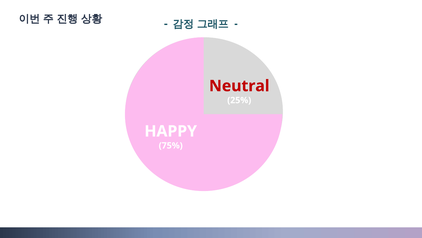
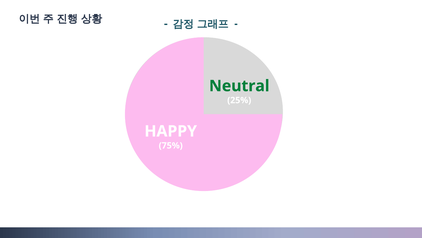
Neutral colour: red -> green
